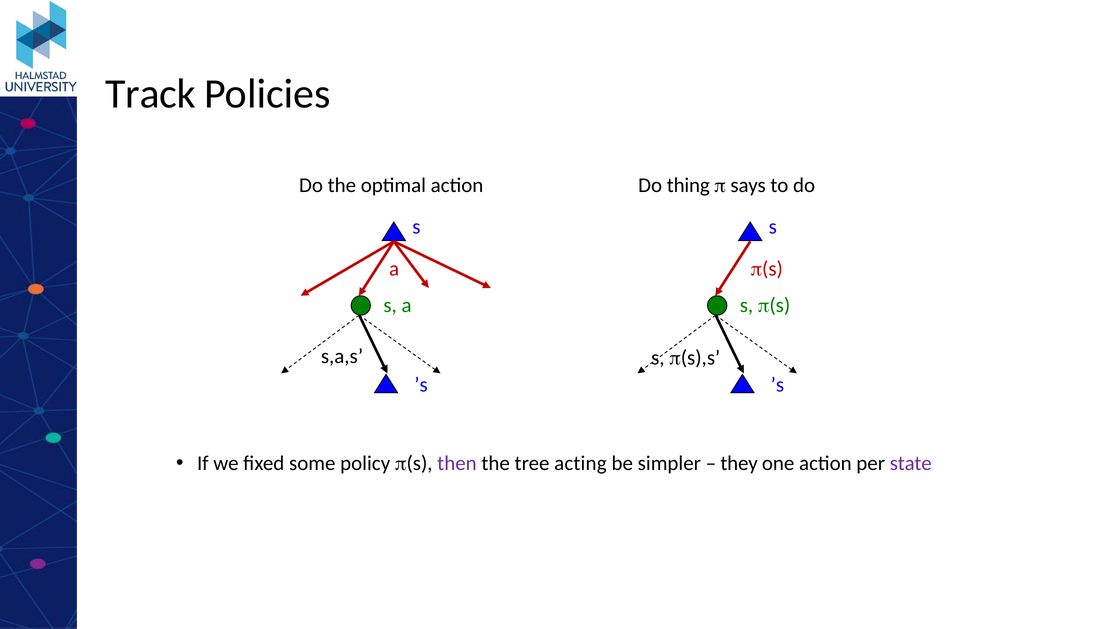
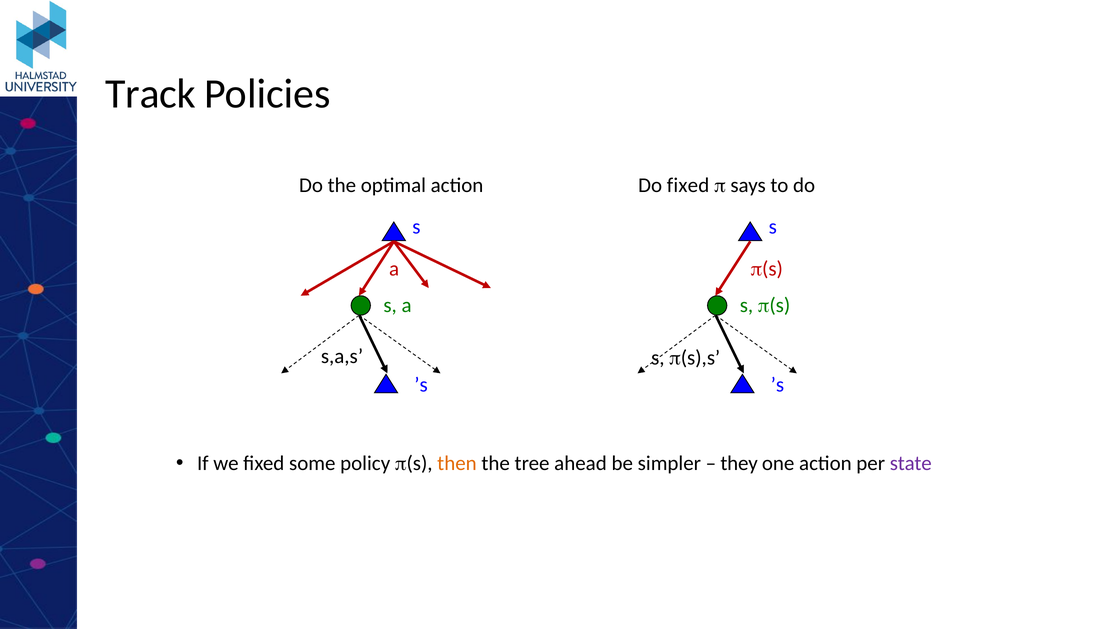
Do thing: thing -> fixed
then colour: purple -> orange
acting: acting -> ahead
